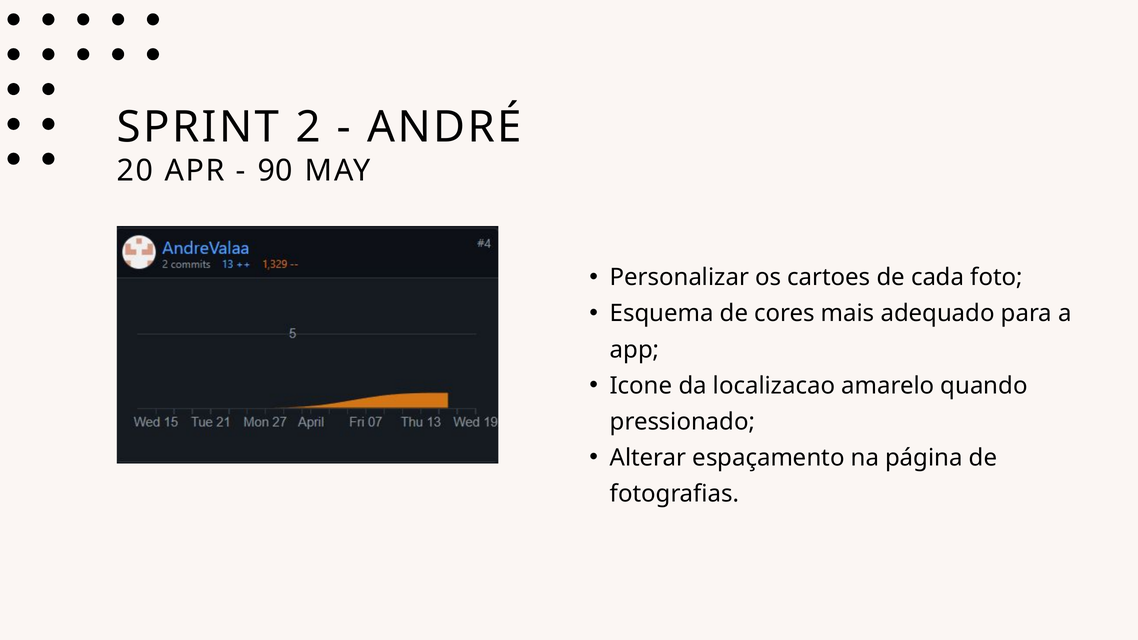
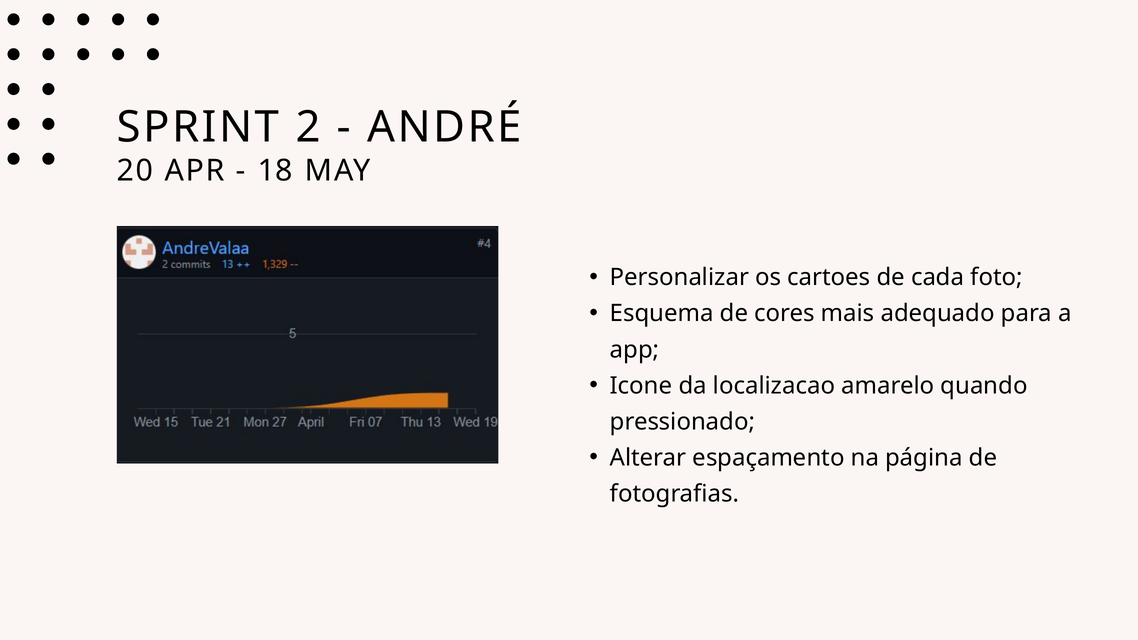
90: 90 -> 18
